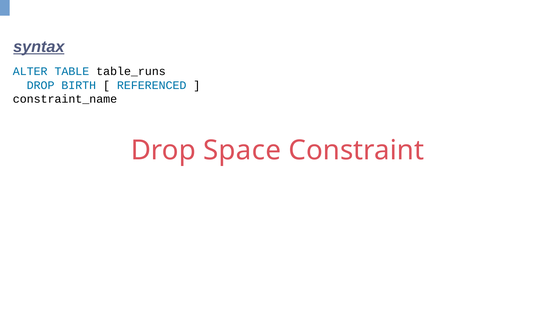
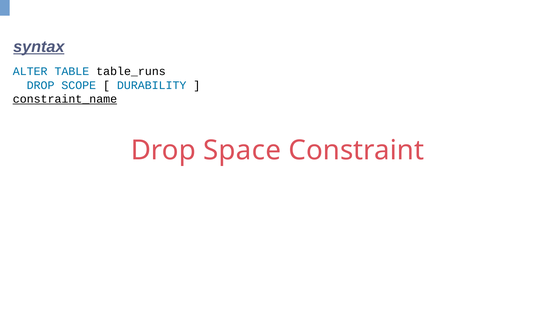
BIRTH: BIRTH -> SCOPE
REFERENCED: REFERENCED -> DURABILITY
constraint_name underline: none -> present
